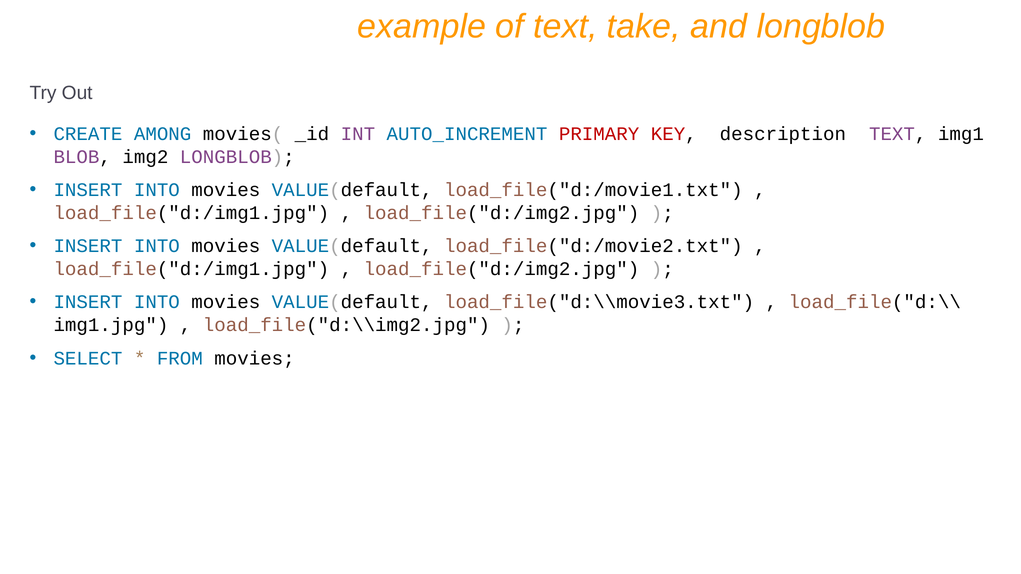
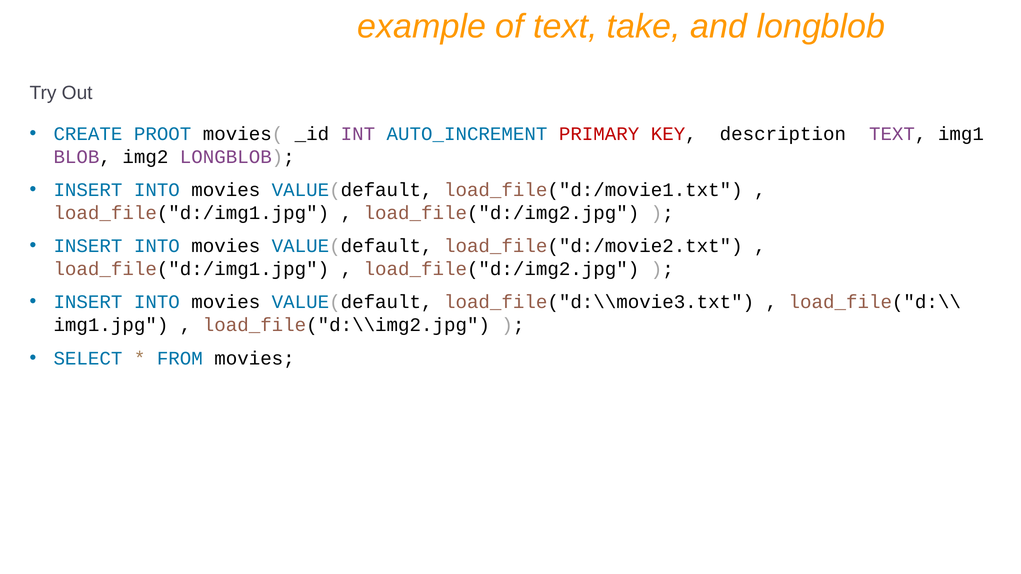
AMONG: AMONG -> PROOT
